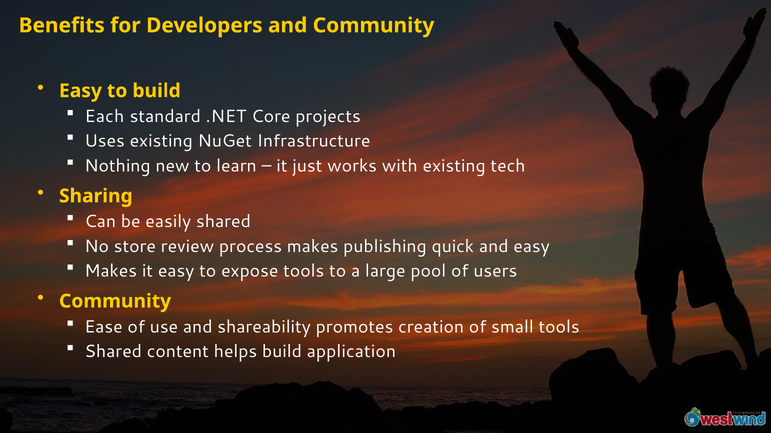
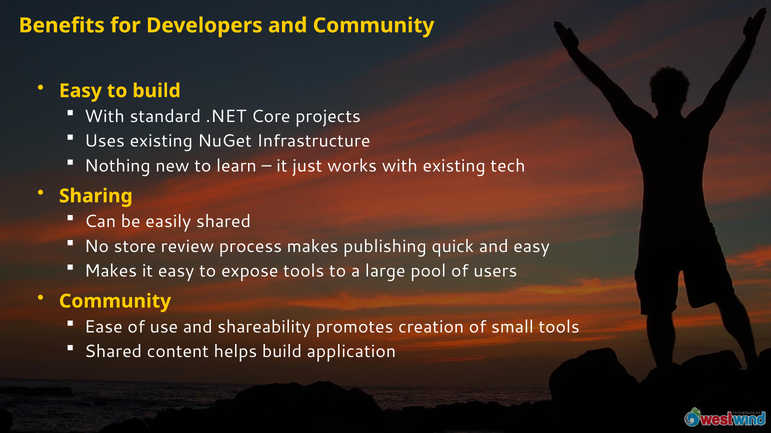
Each at (104, 117): Each -> With
